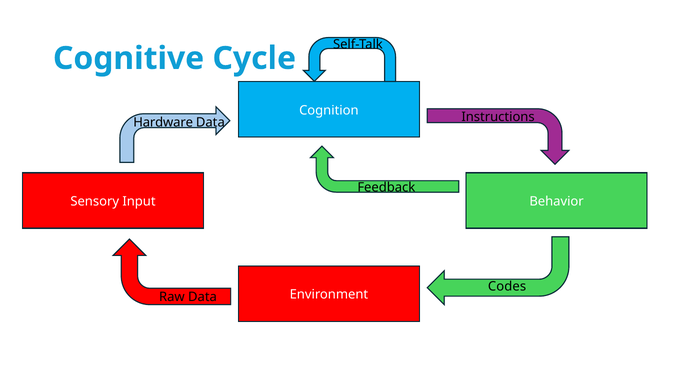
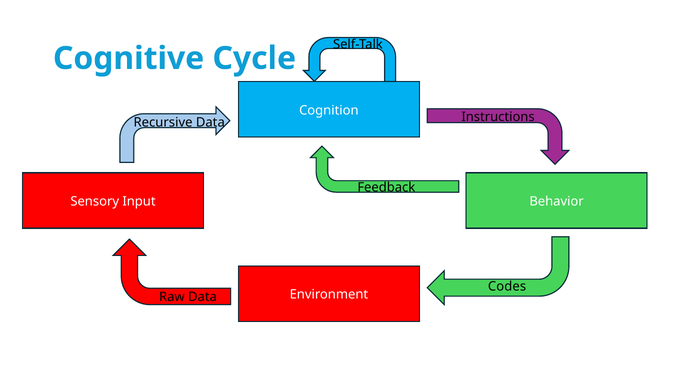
Hardware: Hardware -> Recursive
